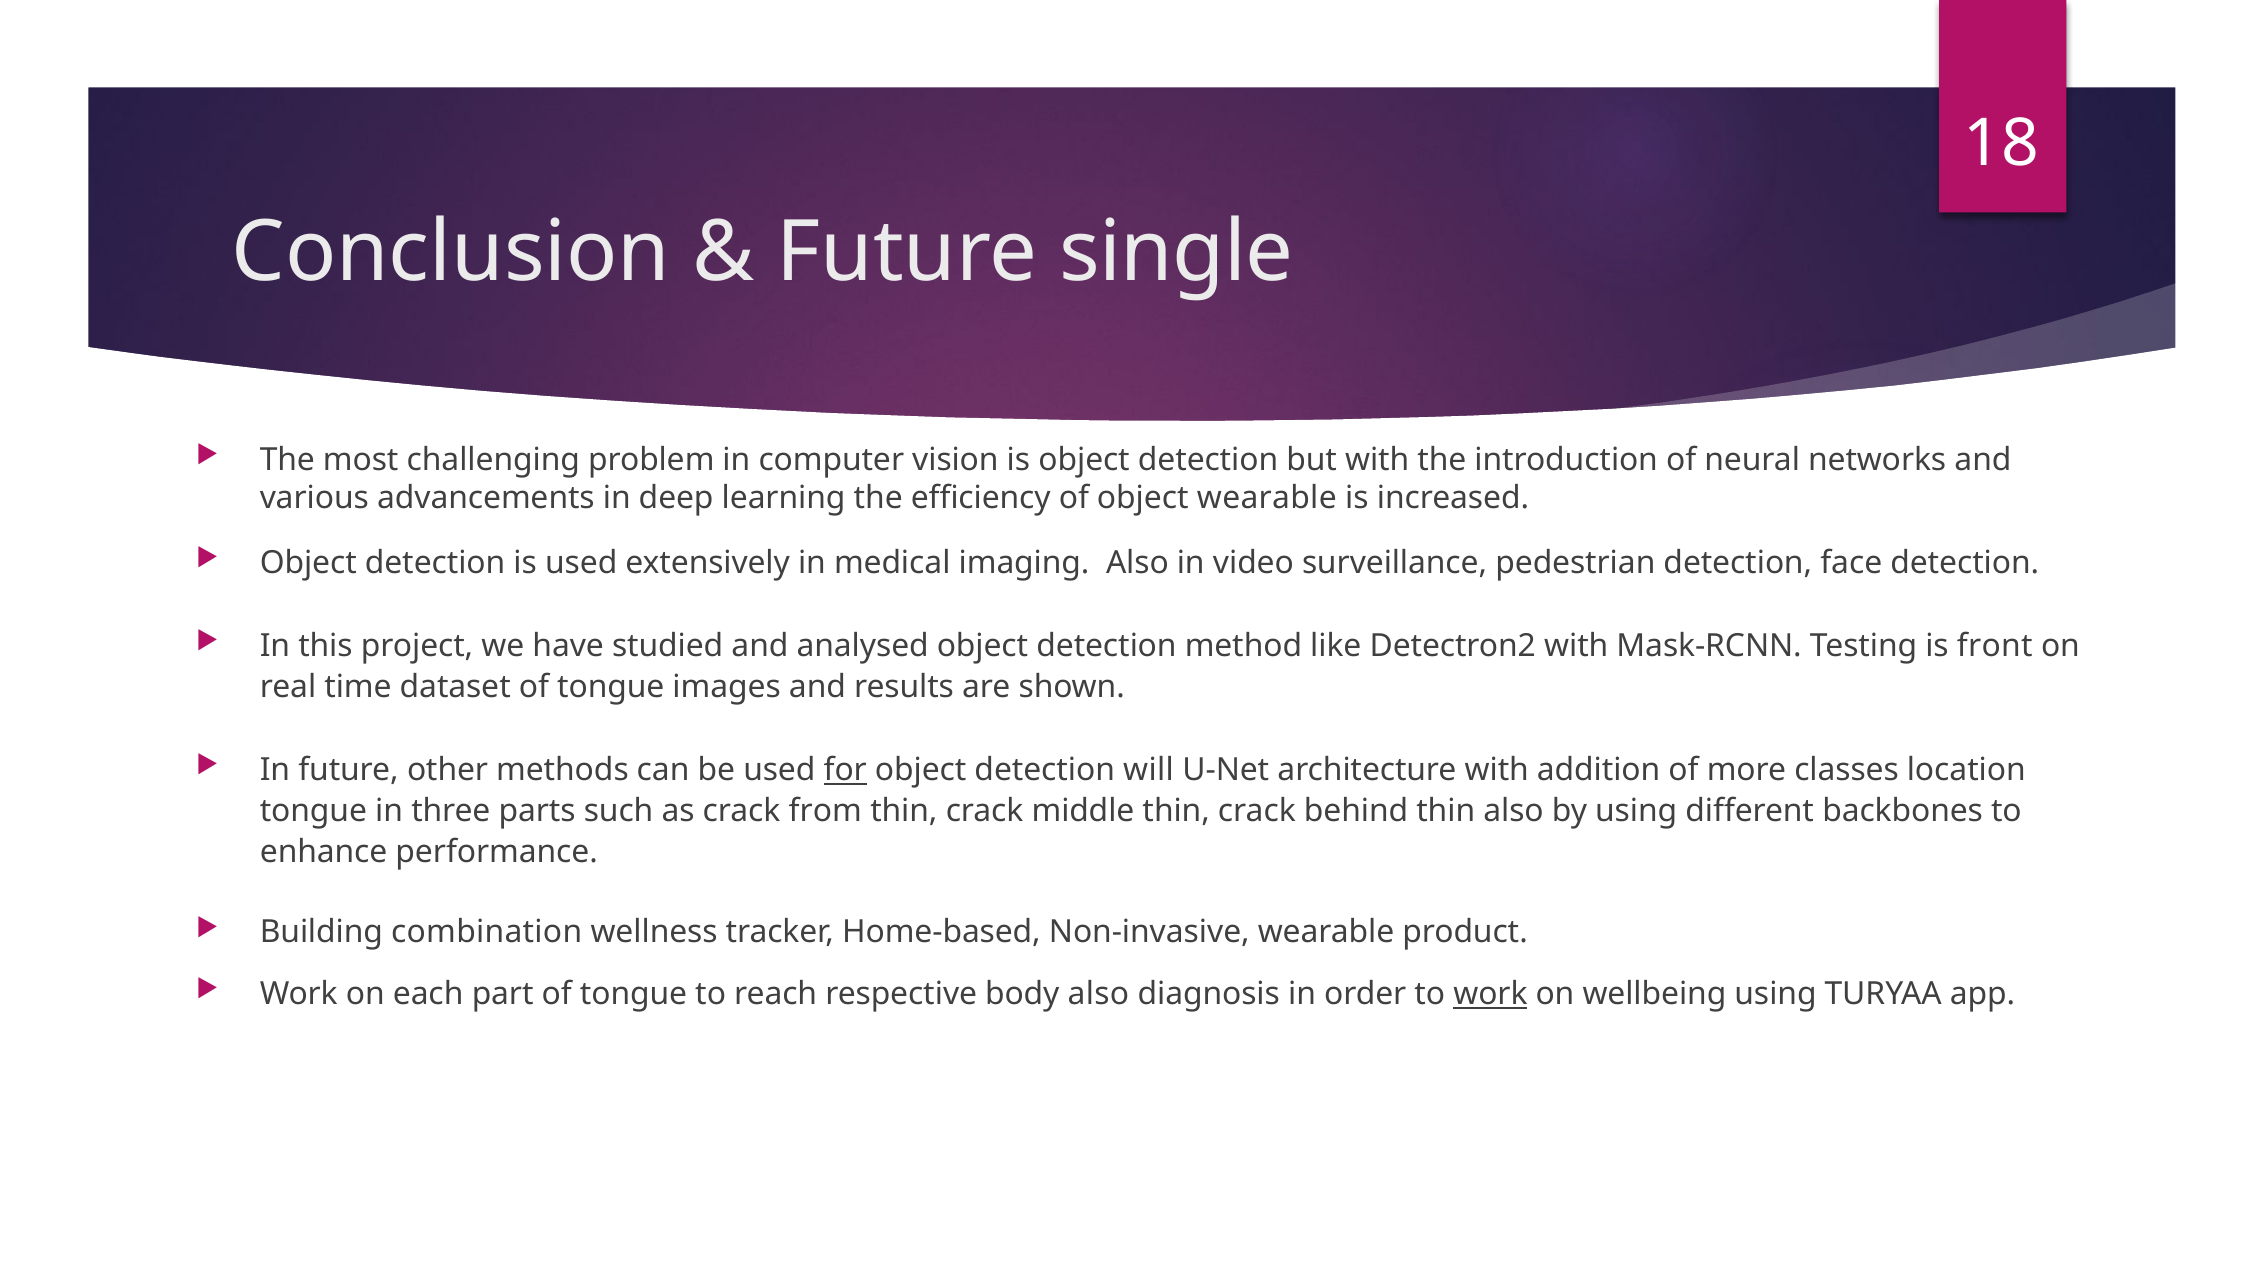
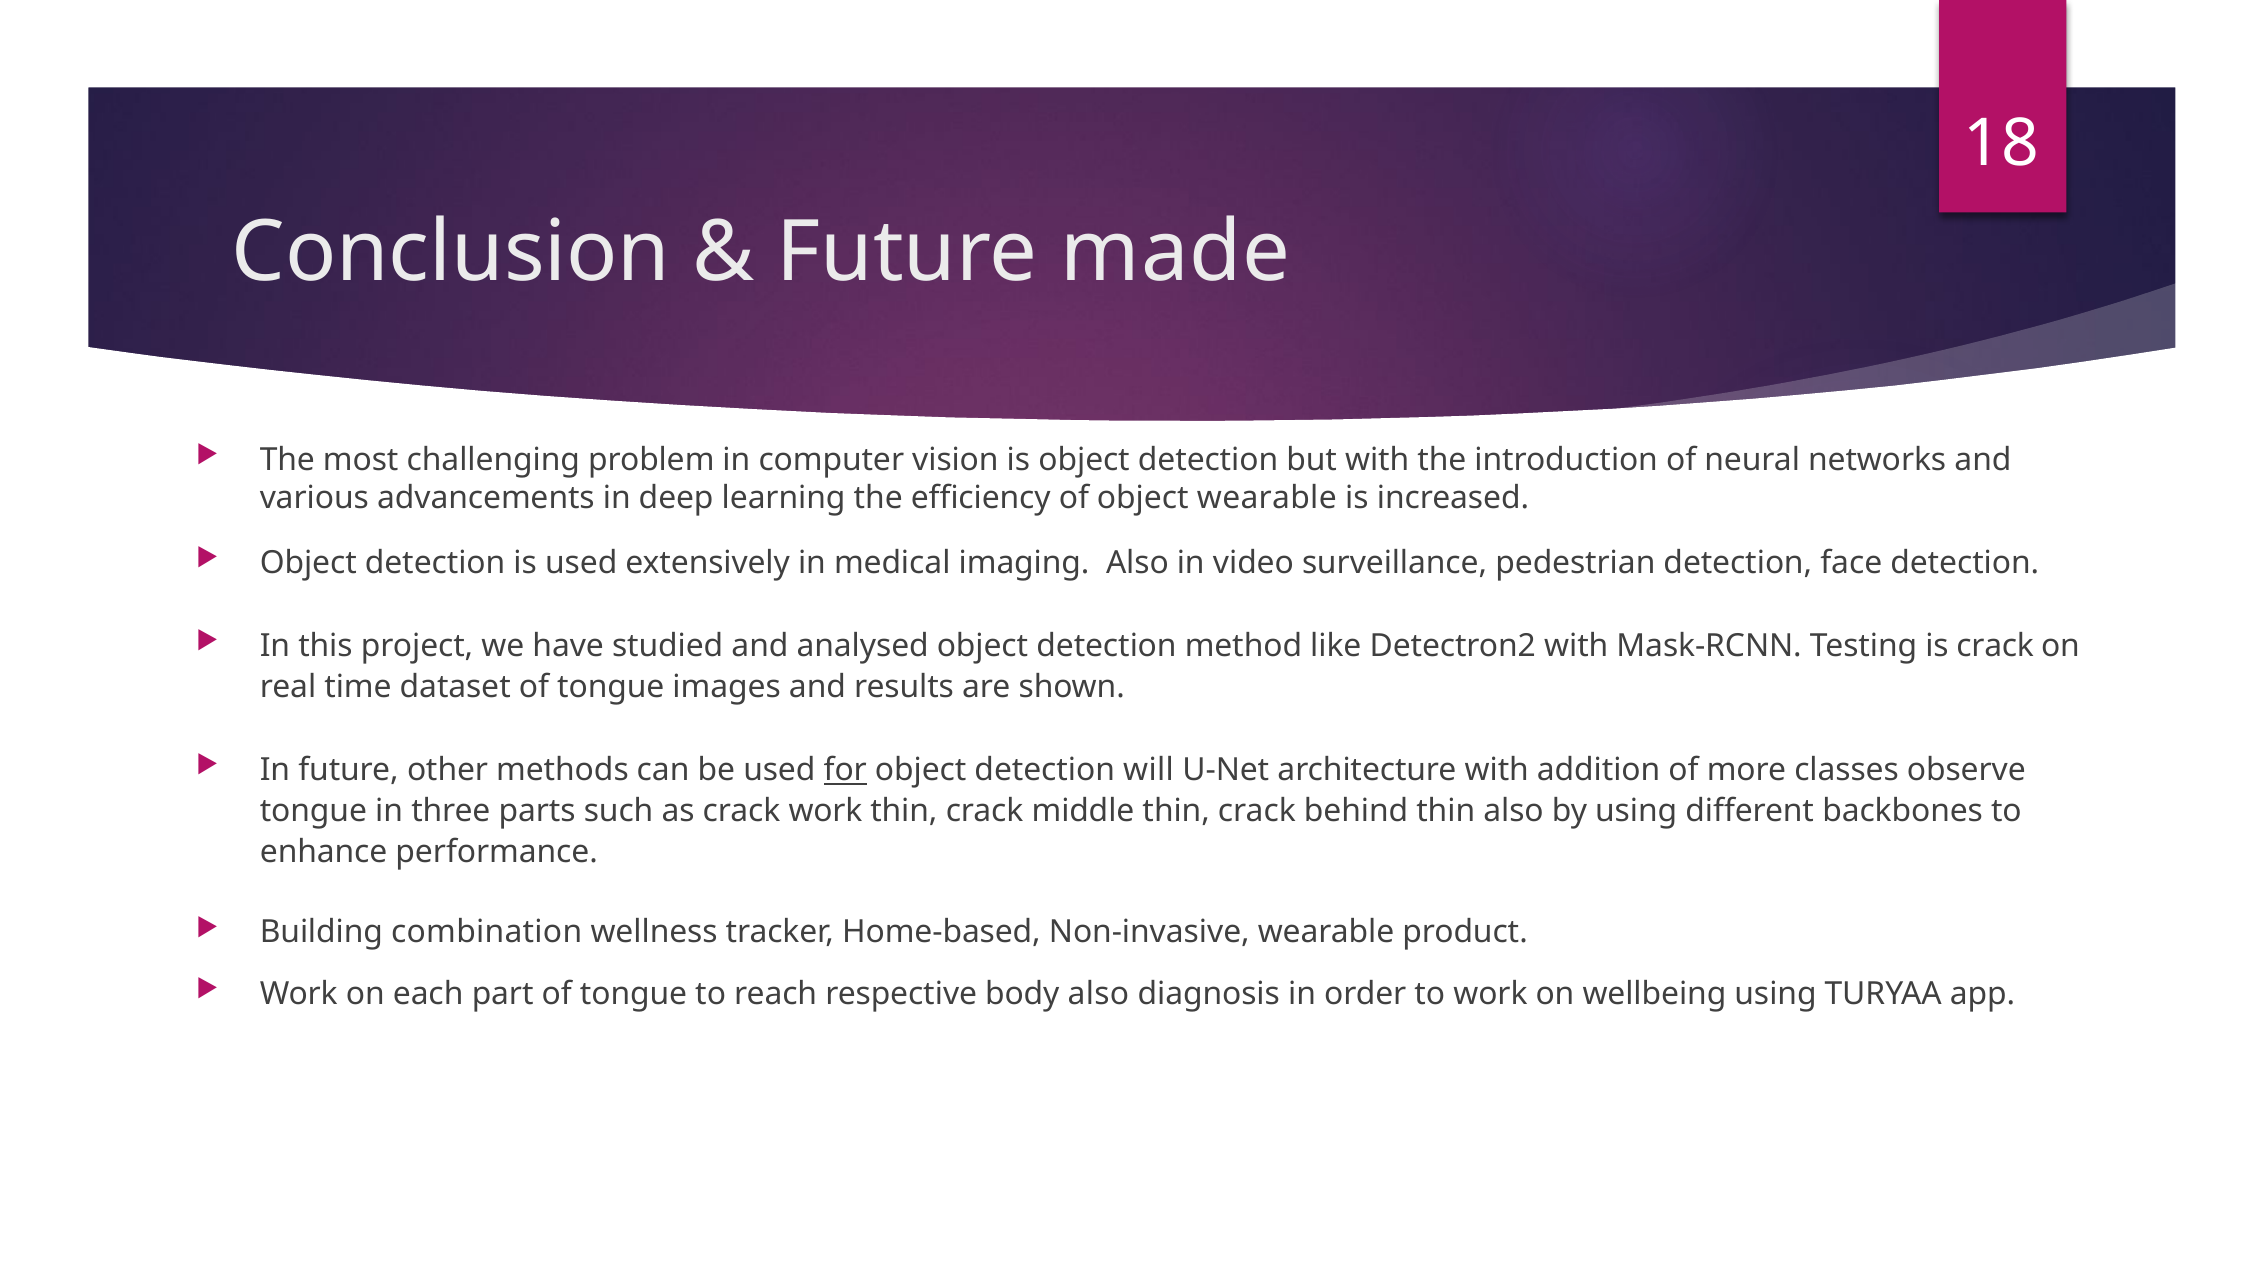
single: single -> made
is front: front -> crack
location: location -> observe
crack from: from -> work
work at (1490, 994) underline: present -> none
